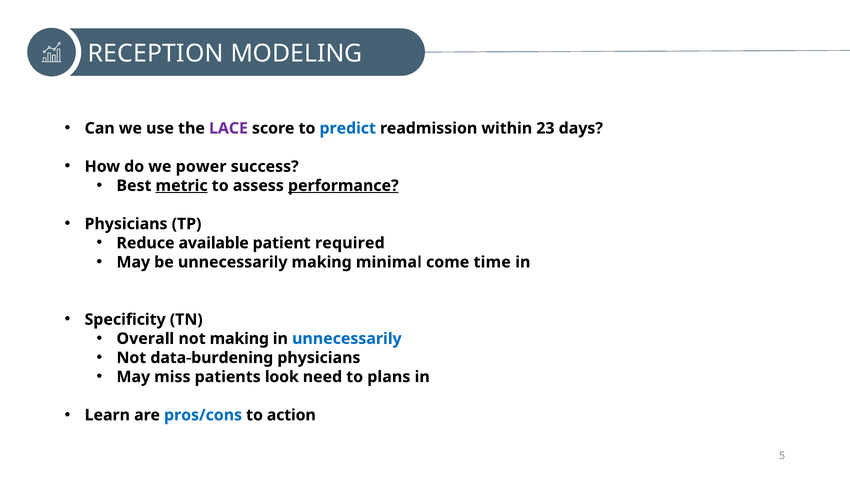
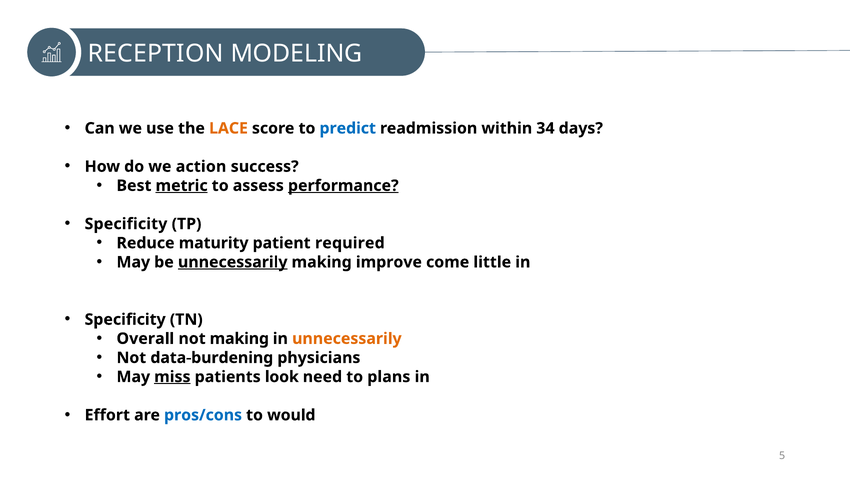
LACE colour: purple -> orange
23: 23 -> 34
power: power -> action
Physicians at (126, 224): Physicians -> Specificity
available: available -> maturity
unnecessarily at (233, 262) underline: none -> present
minimal: minimal -> improve
time: time -> little
unnecessarily at (347, 339) colour: blue -> orange
miss underline: none -> present
Learn: Learn -> Effort
action: action -> would
